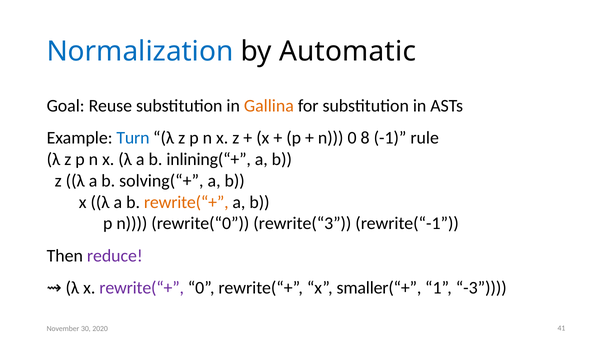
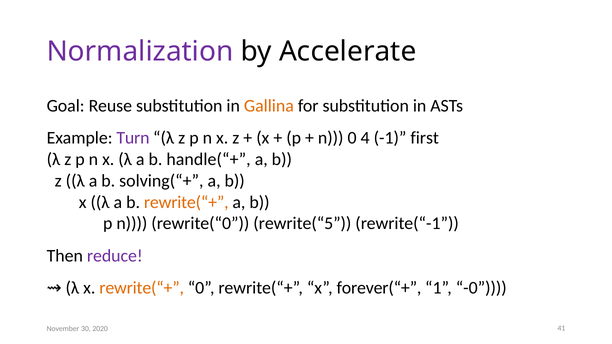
Normalization colour: blue -> purple
Automatic: Automatic -> Accelerate
Turn colour: blue -> purple
8: 8 -> 4
rule: rule -> first
inlining(“+: inlining(“+ -> handle(“+
rewrite(“3: rewrite(“3 -> rewrite(“5
rewrite(“+ at (142, 288) colour: purple -> orange
smaller(“+: smaller(“+ -> forever(“+
-3: -3 -> -0
